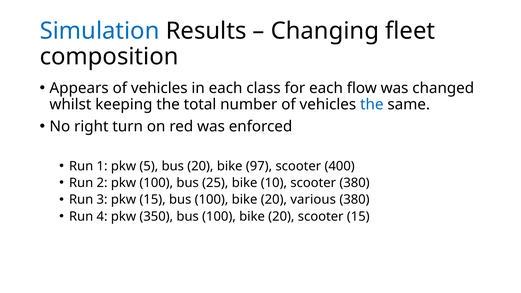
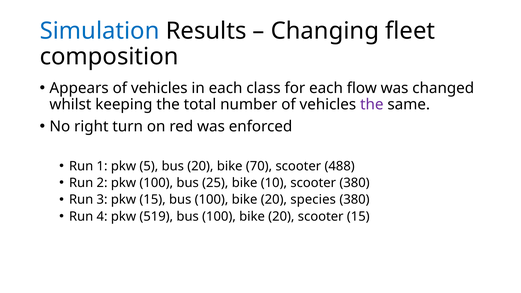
the at (372, 105) colour: blue -> purple
97: 97 -> 70
400: 400 -> 488
various: various -> species
350: 350 -> 519
